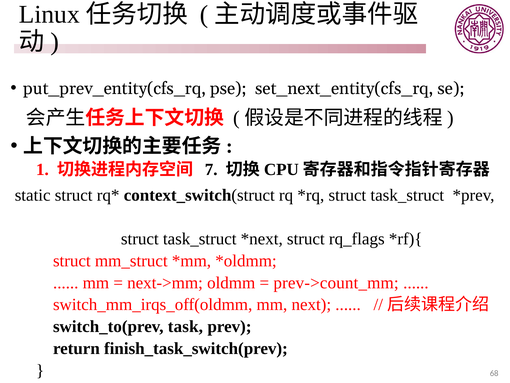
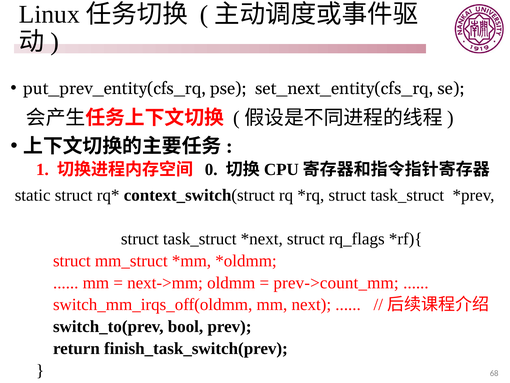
7: 7 -> 0
task: task -> bool
